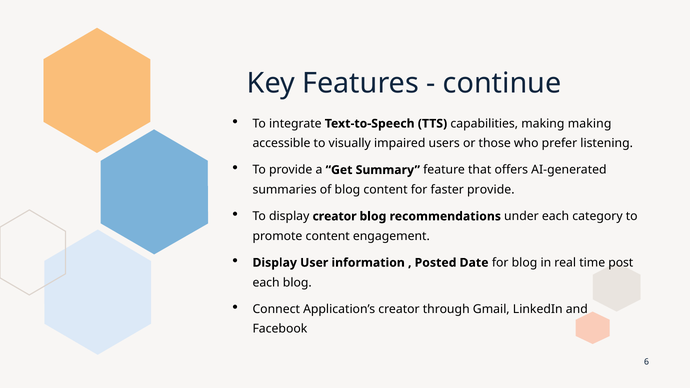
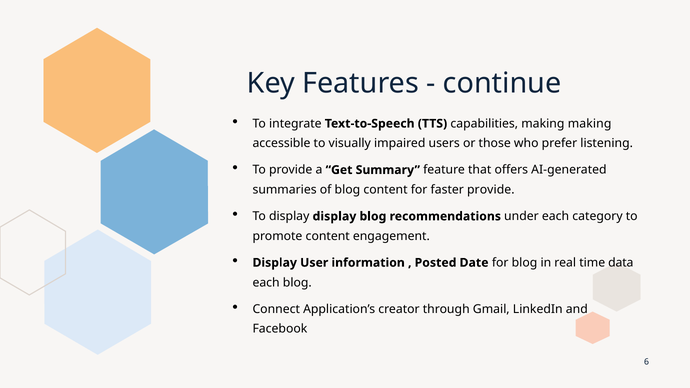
display creator: creator -> display
post: post -> data
